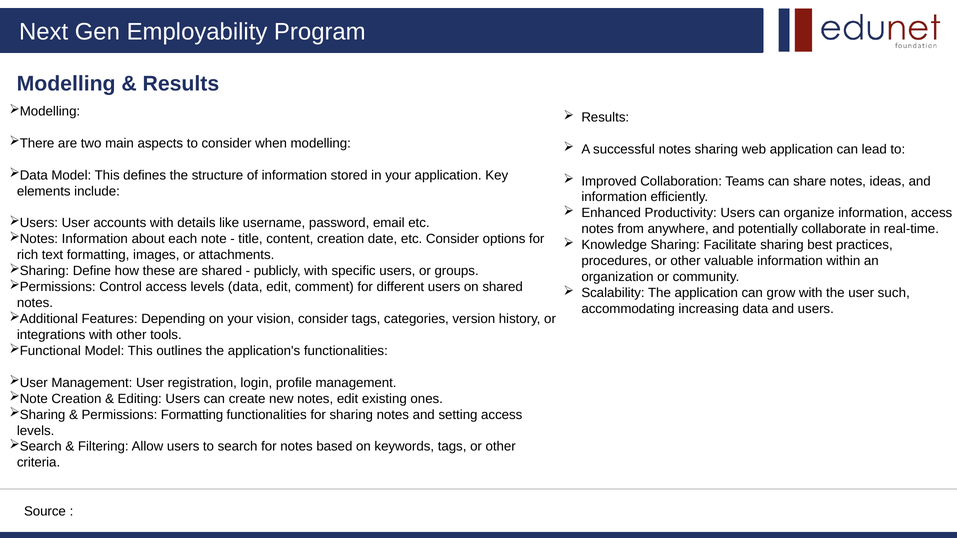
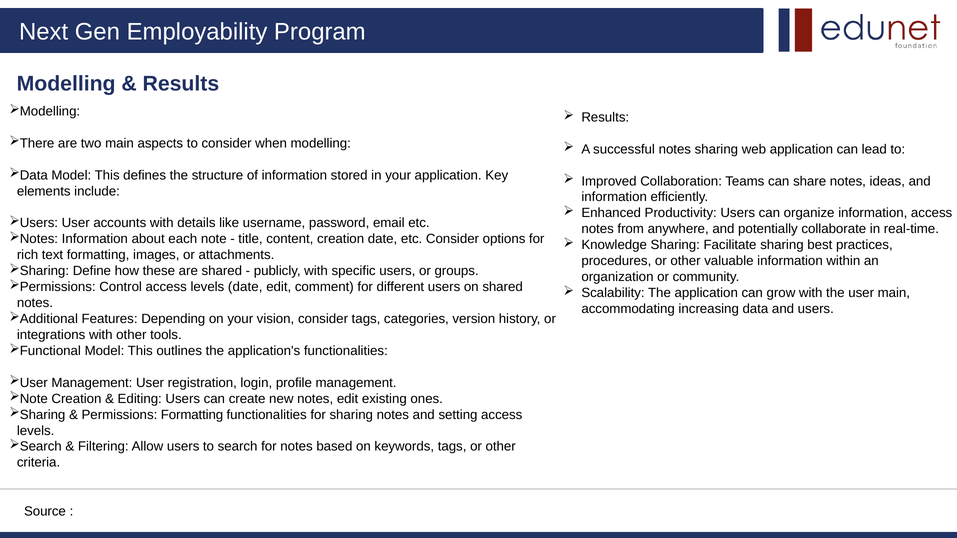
levels data: data -> date
user such: such -> main
